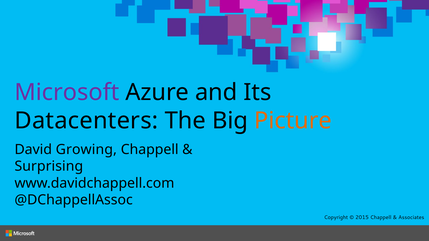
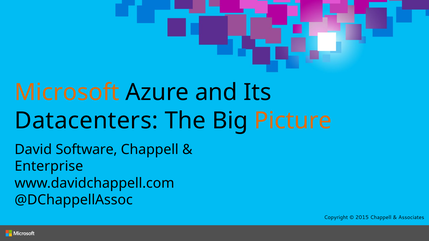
Microsoft colour: purple -> orange
Growing: Growing -> Software
Surprising: Surprising -> Enterprise
